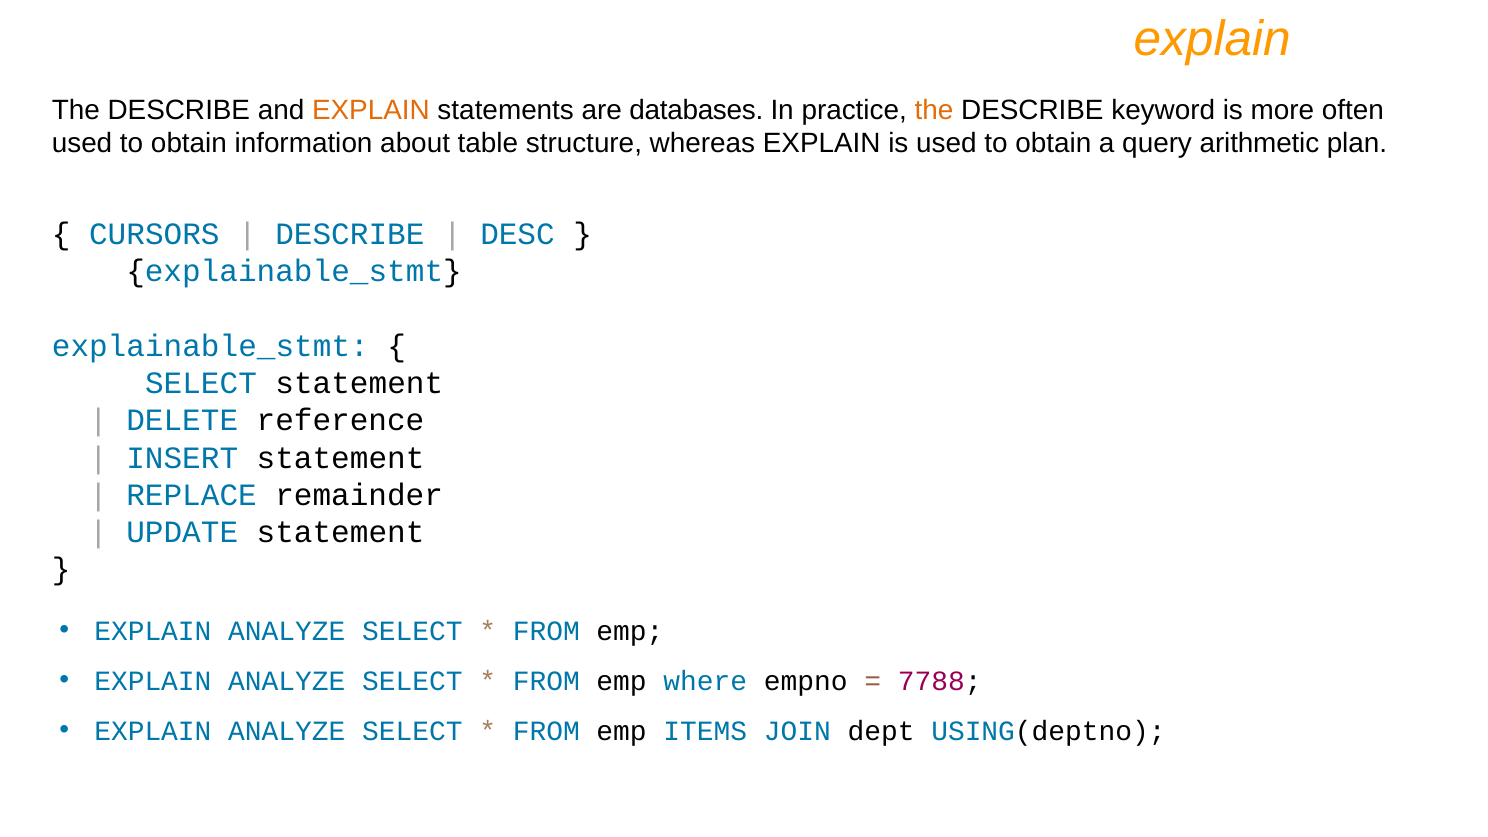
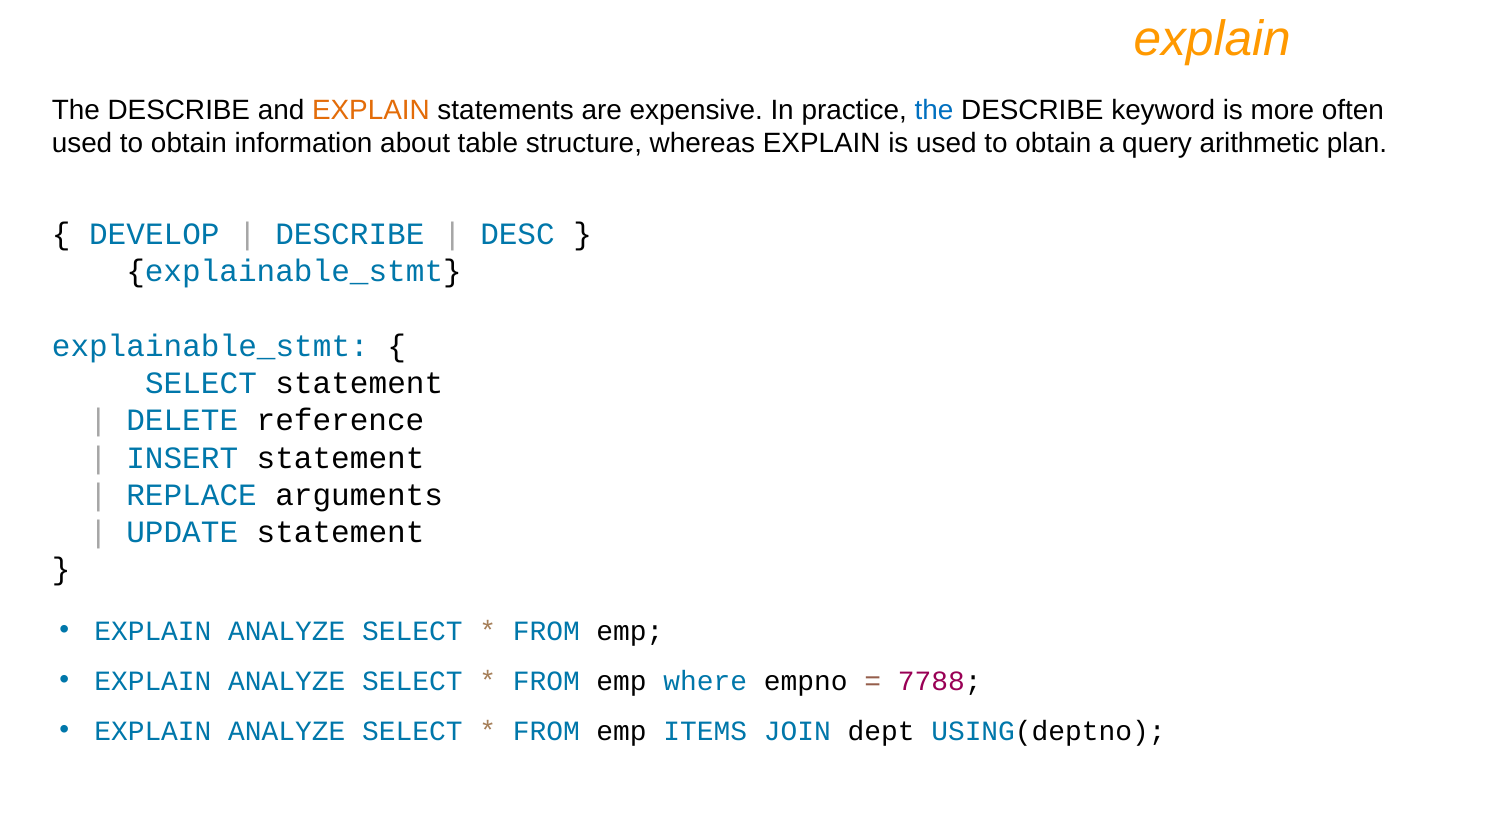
databases: databases -> expensive
the at (934, 110) colour: orange -> blue
CURSORS: CURSORS -> DEVELOP
remainder: remainder -> arguments
